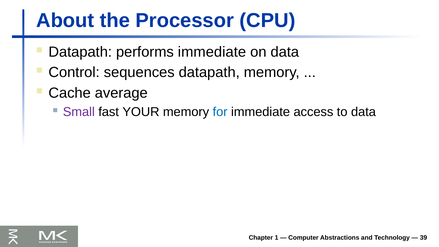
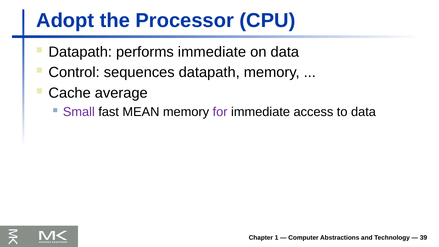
About: About -> Adopt
YOUR: YOUR -> MEAN
for colour: blue -> purple
